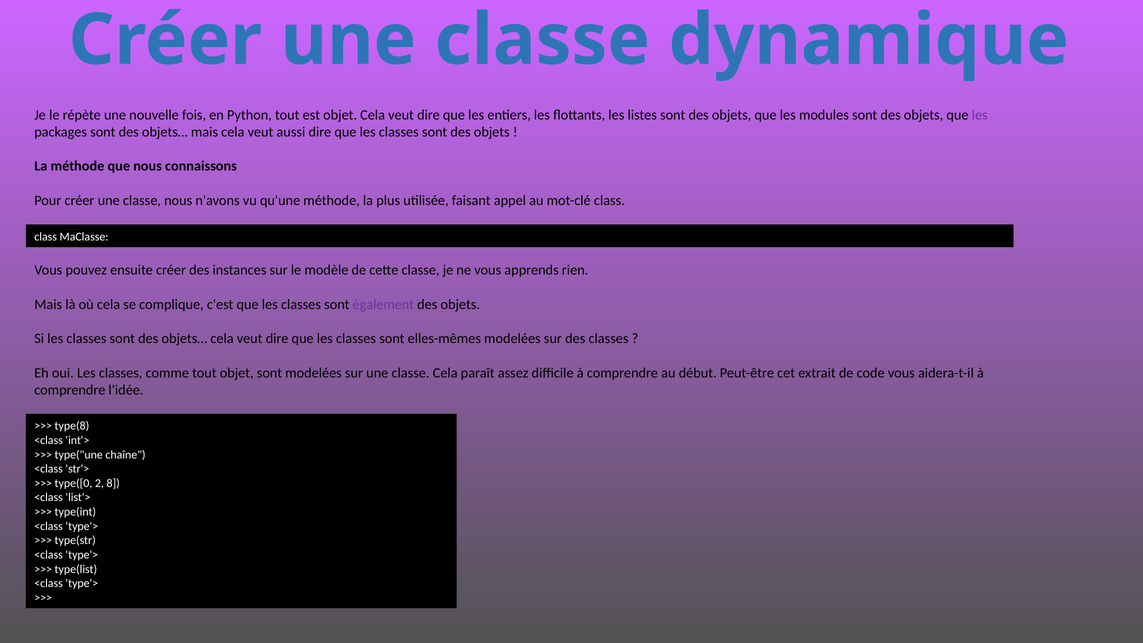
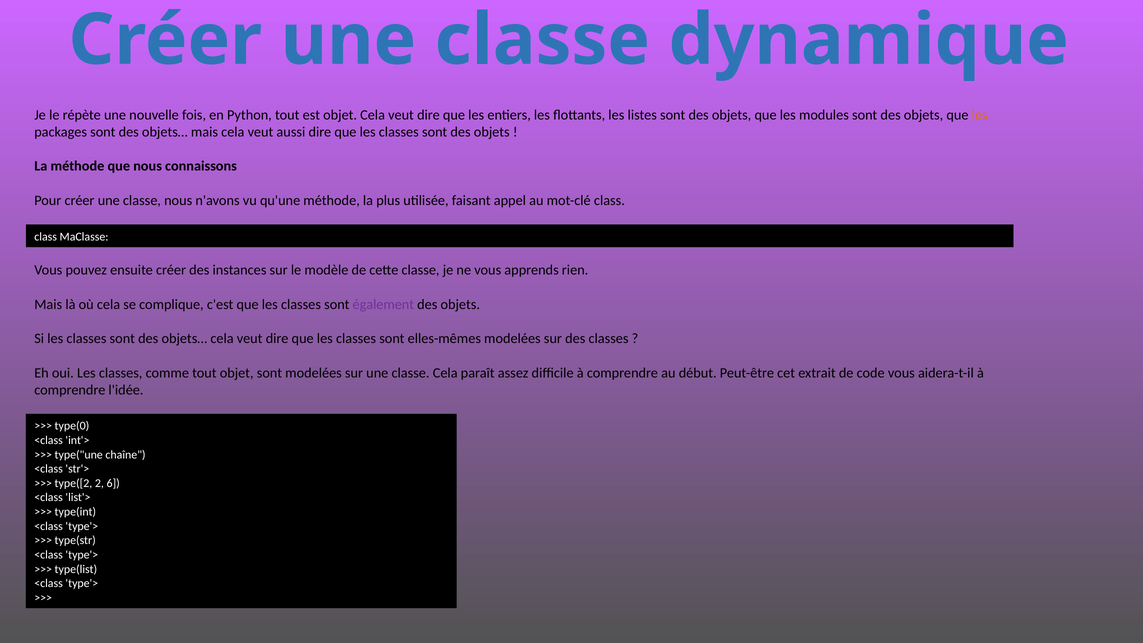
les at (980, 115) colour: purple -> orange
type(8: type(8 -> type(0
type([0: type([0 -> type([2
8: 8 -> 6
